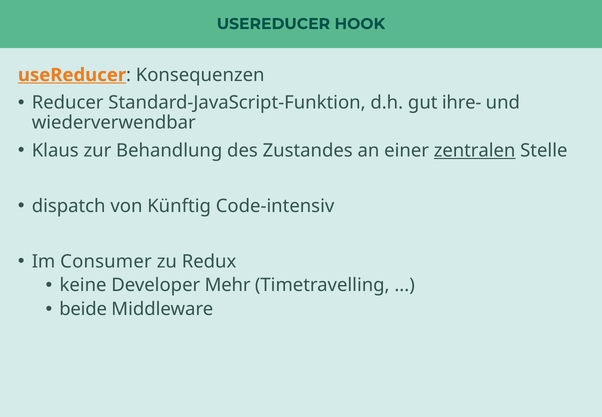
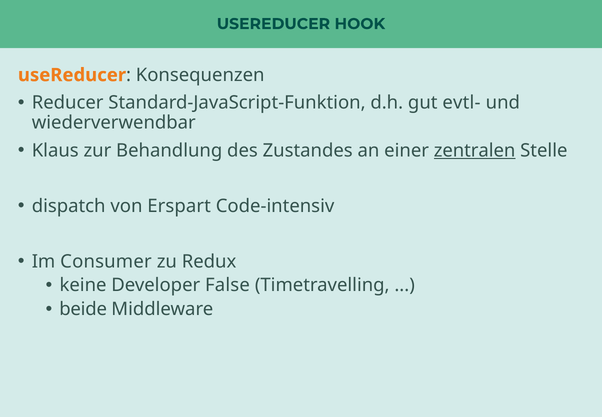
useReducer at (72, 75) underline: present -> none
ihre-: ihre- -> evtl-
Künftig: Künftig -> Erspart
Mehr: Mehr -> False
